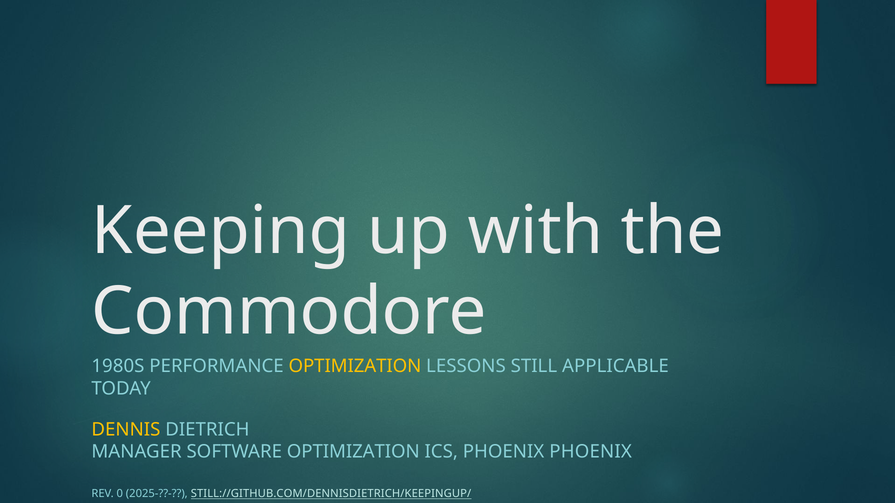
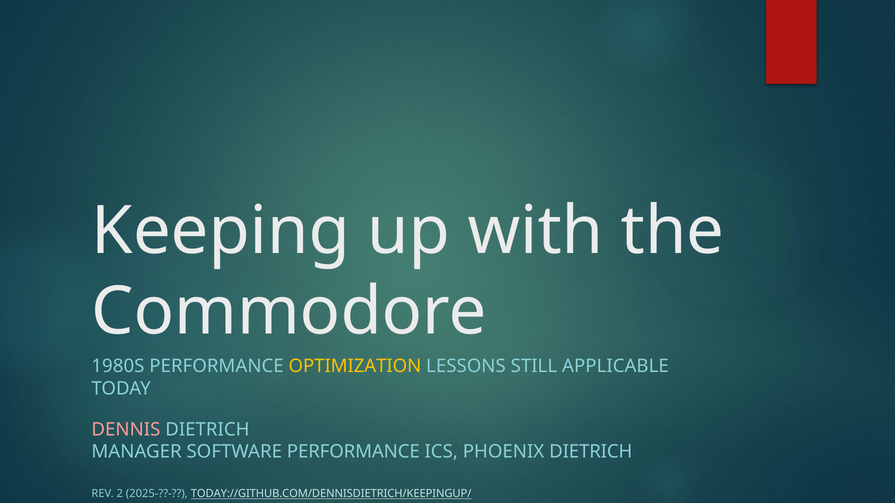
DENNIS colour: yellow -> pink
SOFTWARE OPTIMIZATION: OPTIMIZATION -> PERFORMANCE
PHOENIX PHOENIX: PHOENIX -> DIETRICH
0: 0 -> 2
STILL://GITHUB.COM/DENNISDIETRICH/KEEPINGUP/: STILL://GITHUB.COM/DENNISDIETRICH/KEEPINGUP/ -> TODAY://GITHUB.COM/DENNISDIETRICH/KEEPINGUP/
